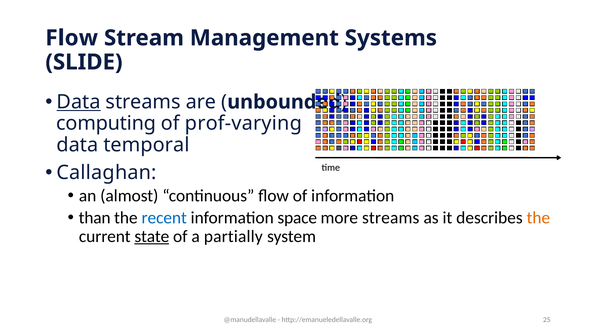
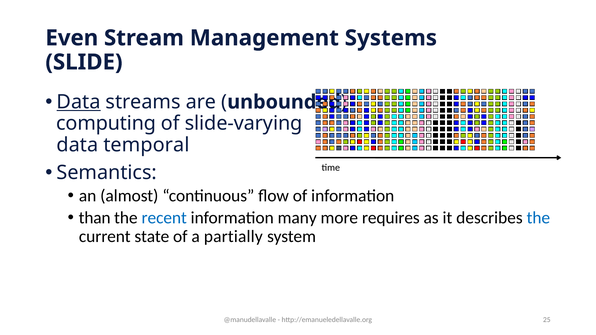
Flow at (72, 38): Flow -> Even
prof-varying: prof-varying -> slide-varying
Callaghan: Callaghan -> Semantics
space: space -> many
more streams: streams -> requires
the at (538, 218) colour: orange -> blue
state underline: present -> none
